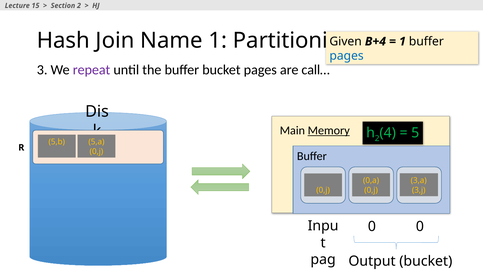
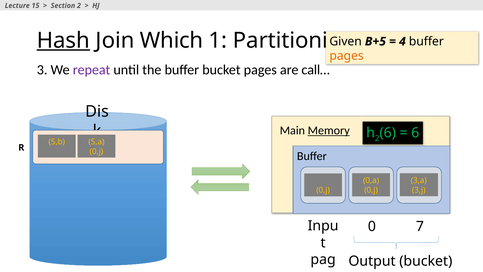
Hash underline: none -> present
Name: Name -> Which
B+4: B+4 -> B+5
1 at (402, 41): 1 -> 4
pages at (347, 56) colour: blue -> orange
2 4: 4 -> 6
5 at (415, 133): 5 -> 6
0 0: 0 -> 7
